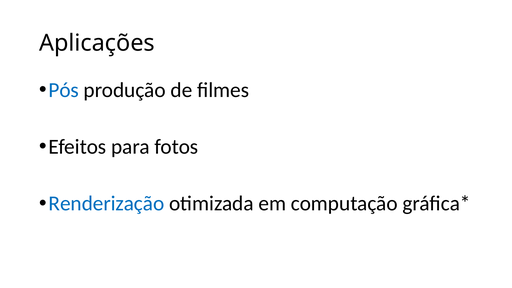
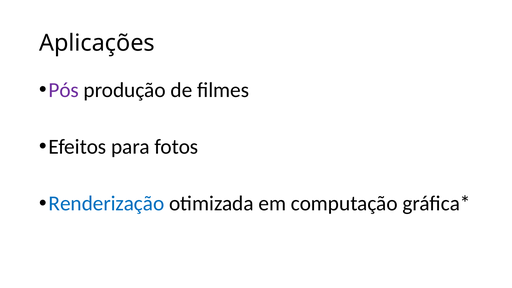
Pós colour: blue -> purple
